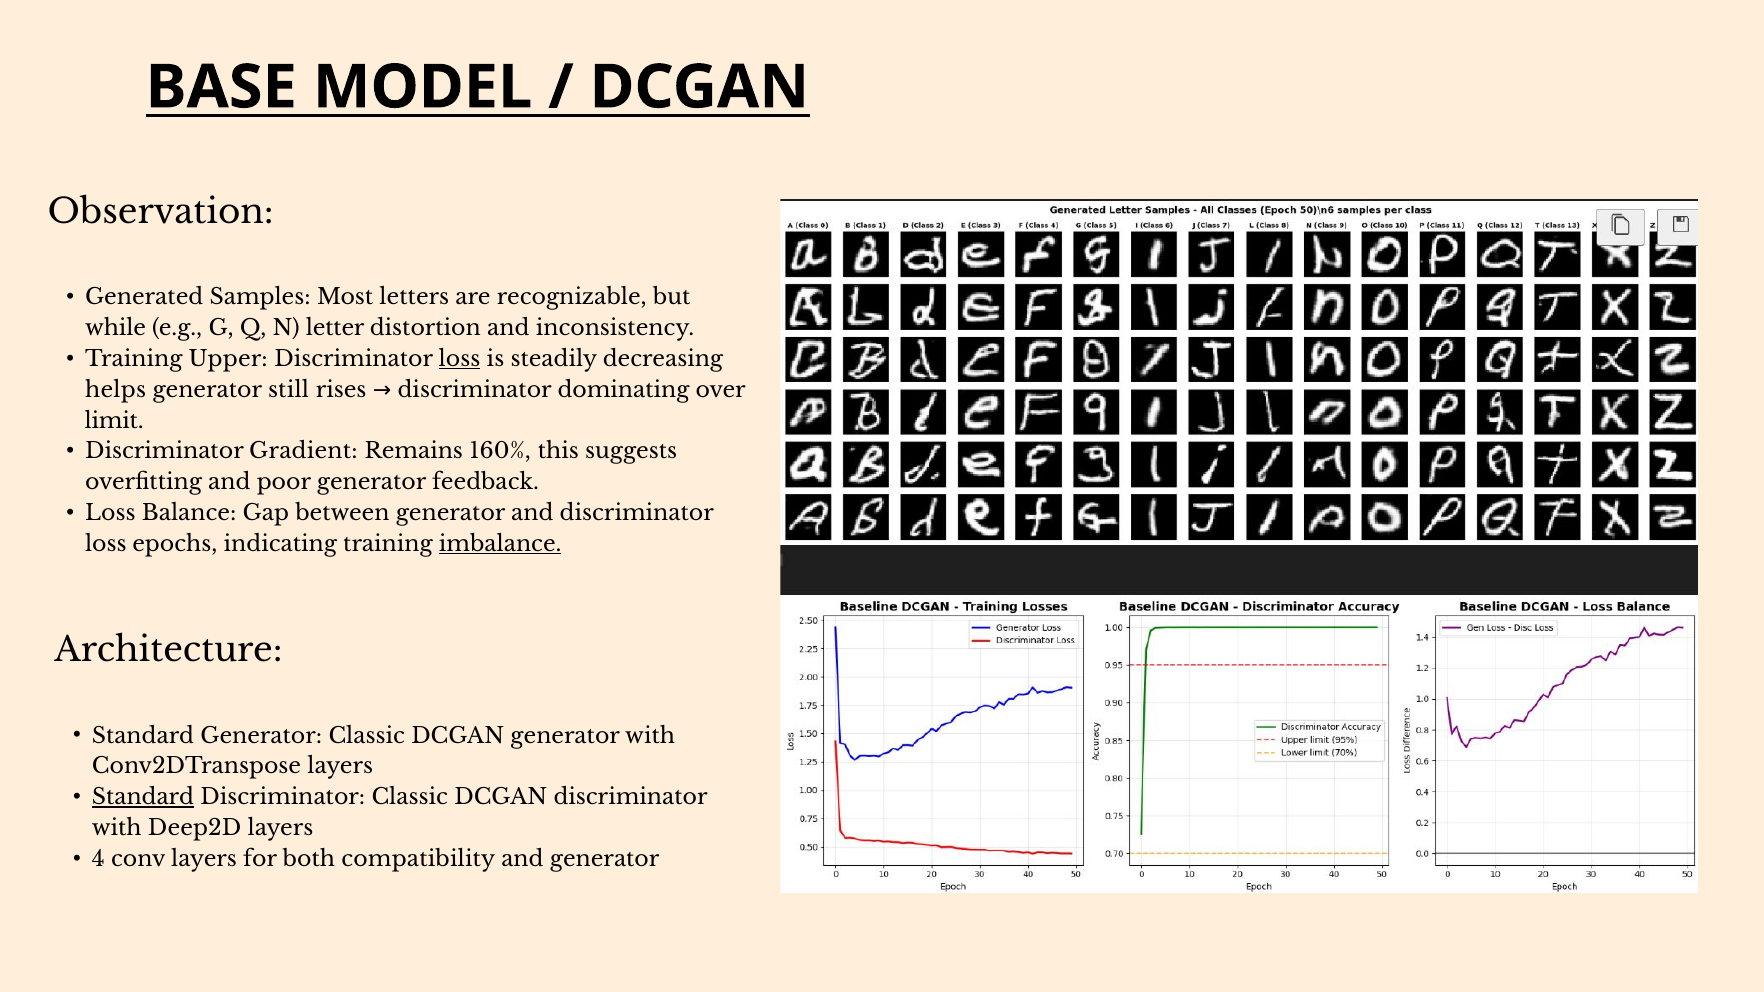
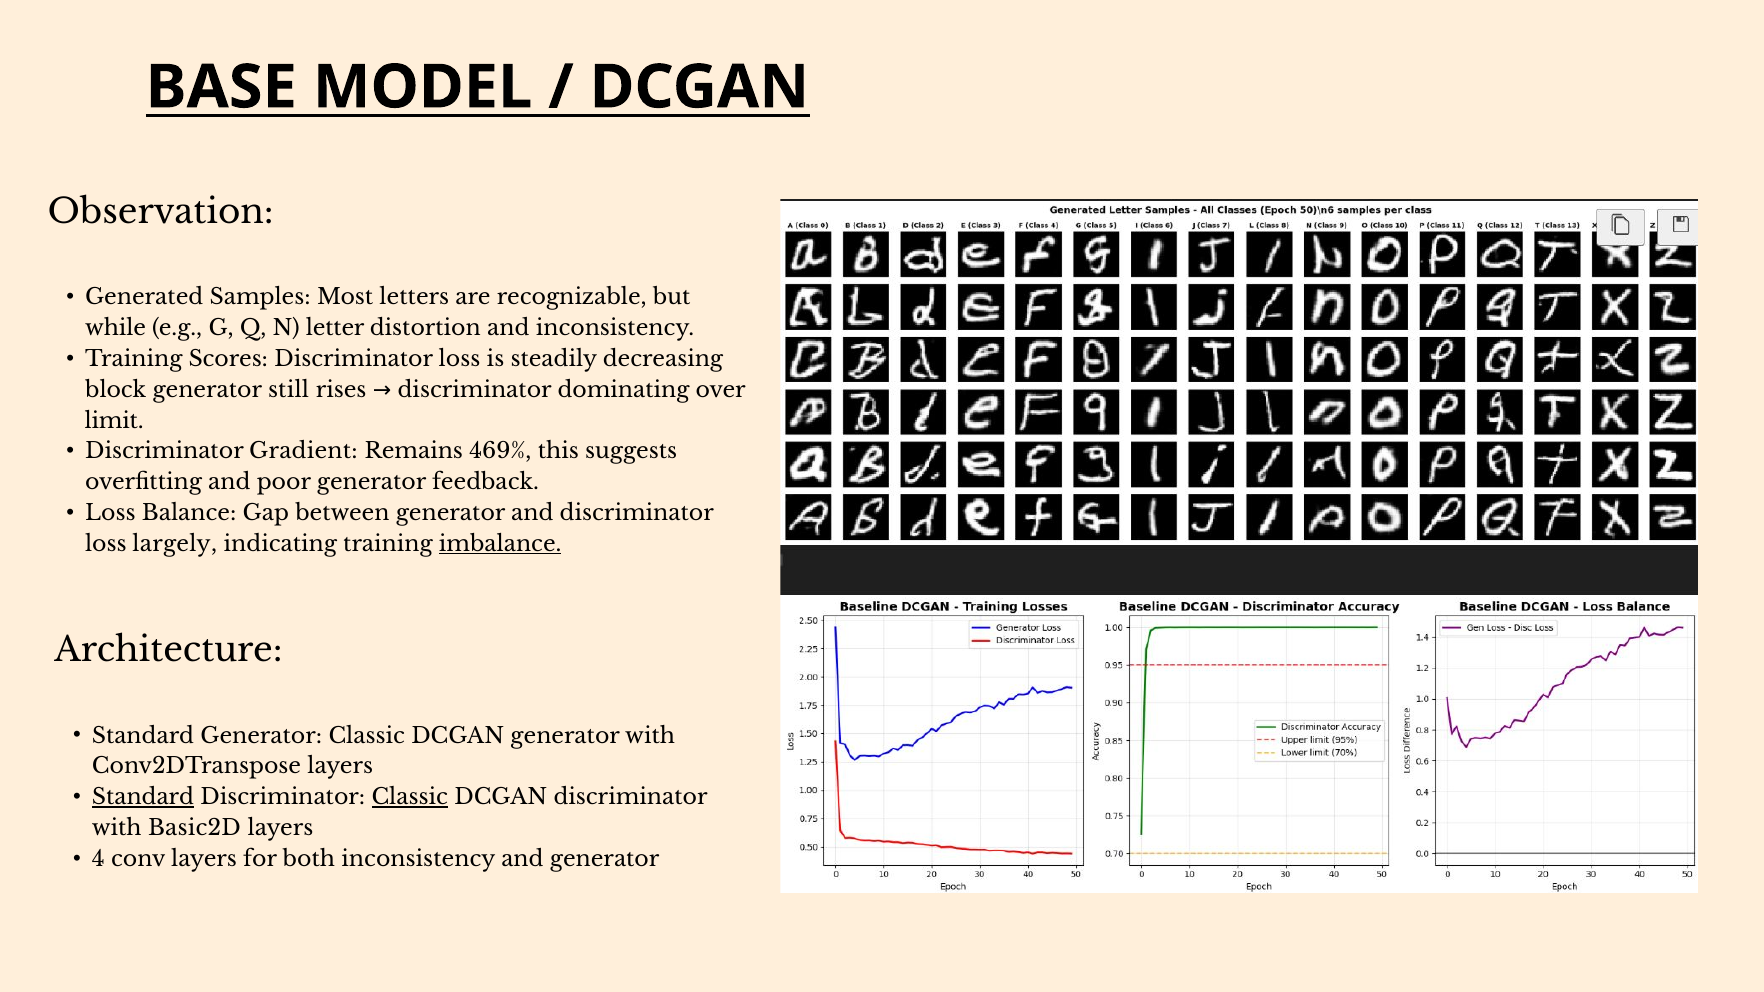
Upper: Upper -> Scores
loss at (460, 359) underline: present -> none
helps: helps -> block
160%: 160% -> 469%
epochs: epochs -> largely
Classic at (410, 798) underline: none -> present
Deep2D: Deep2D -> Basic2D
both compatibility: compatibility -> inconsistency
